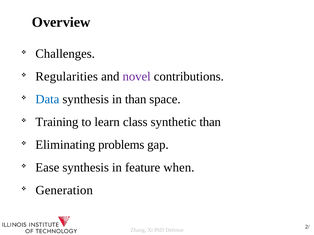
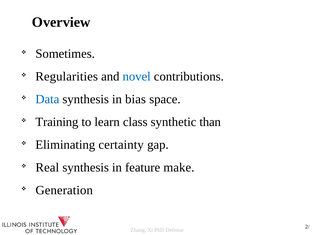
Challenges: Challenges -> Sometimes
novel colour: purple -> blue
in than: than -> bias
problems: problems -> certainty
Ease: Ease -> Real
when: when -> make
